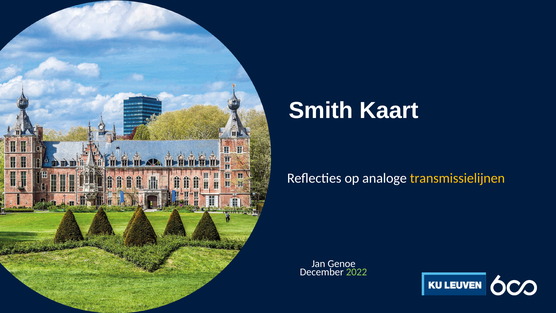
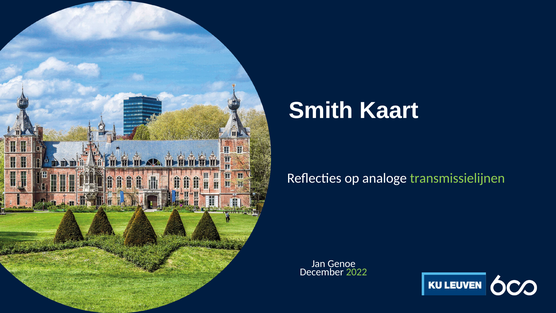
transmissielijnen colour: yellow -> light green
